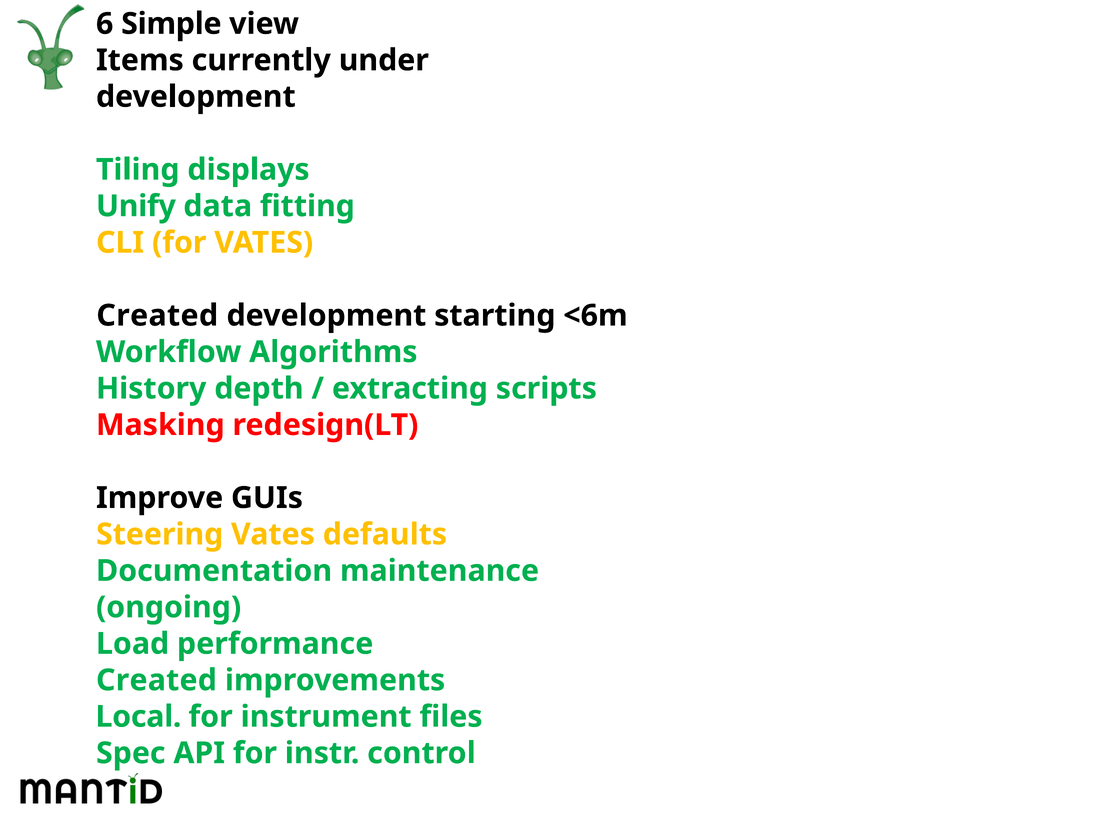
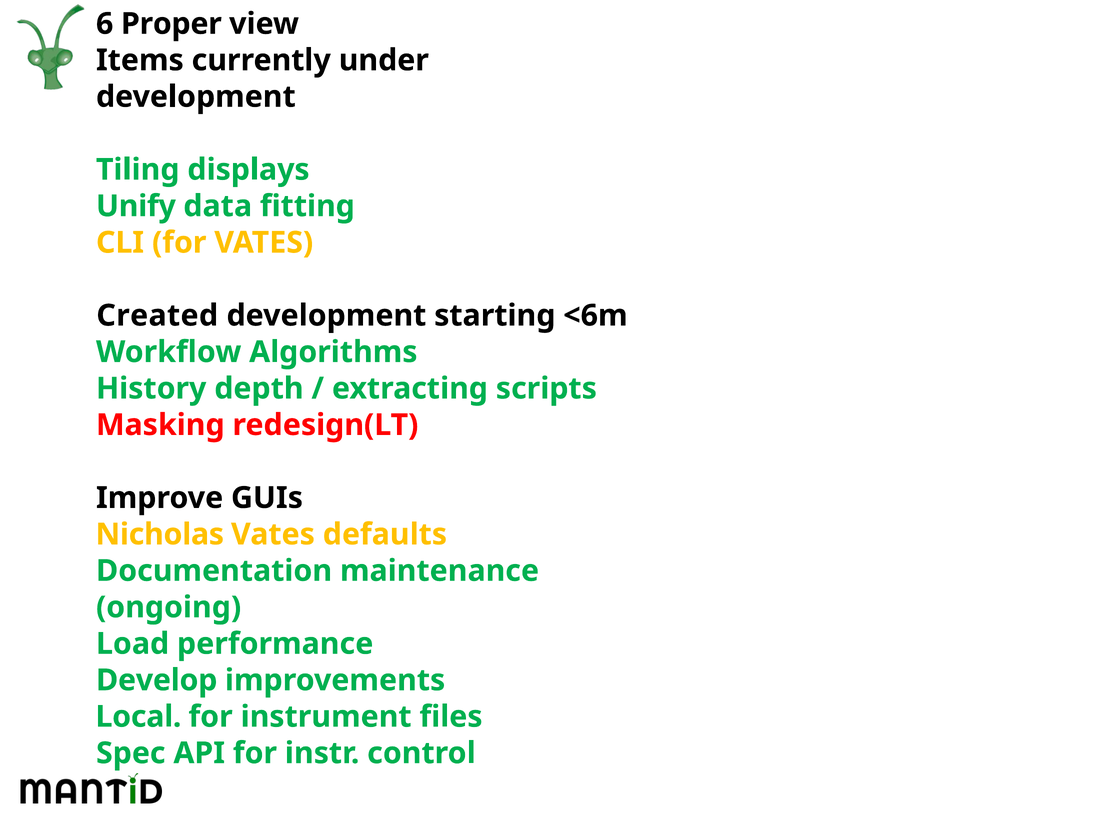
Simple: Simple -> Proper
Steering: Steering -> Nicholas
Created at (156, 680): Created -> Develop
